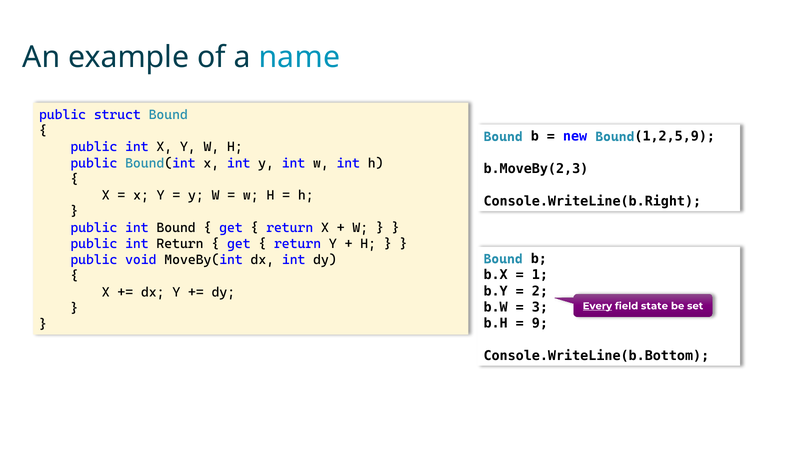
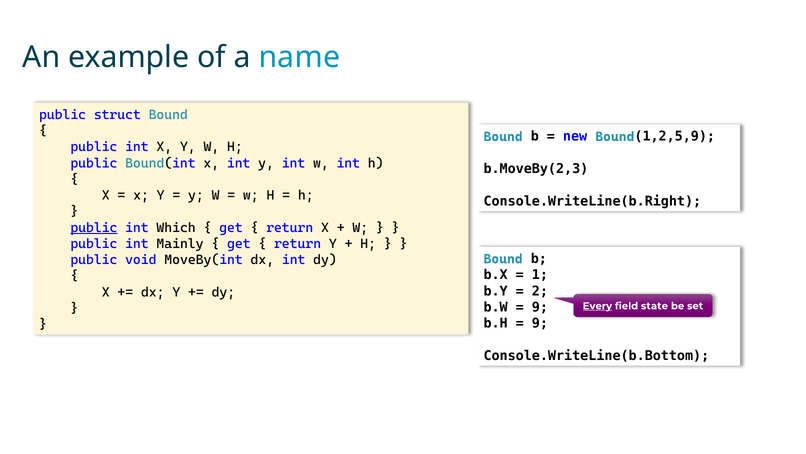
public at (94, 227) underline: none -> present
int Bound: Bound -> Which
int Return: Return -> Mainly
3 at (540, 307): 3 -> 9
